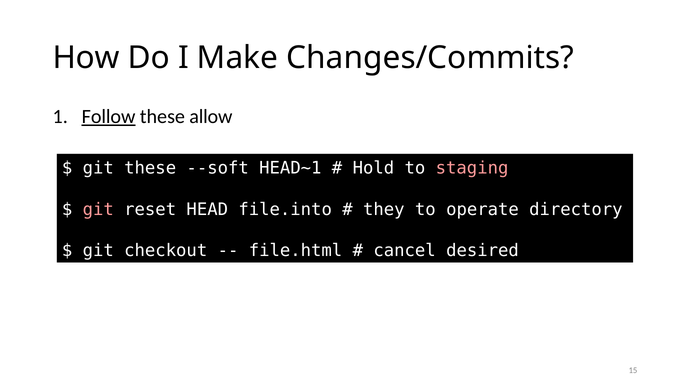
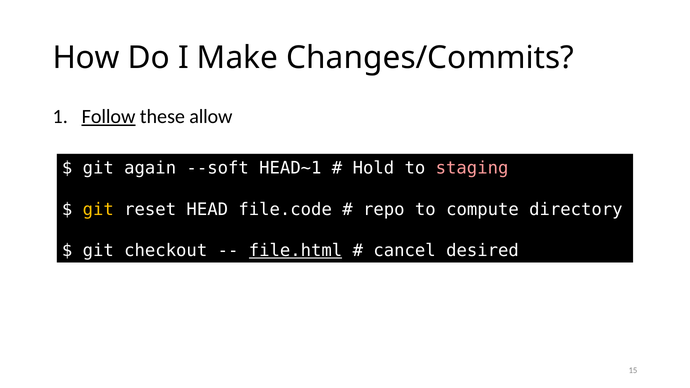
git these: these -> again
git at (98, 209) colour: pink -> yellow
file.into: file.into -> file.code
they: they -> repo
operate: operate -> compute
file.html underline: none -> present
